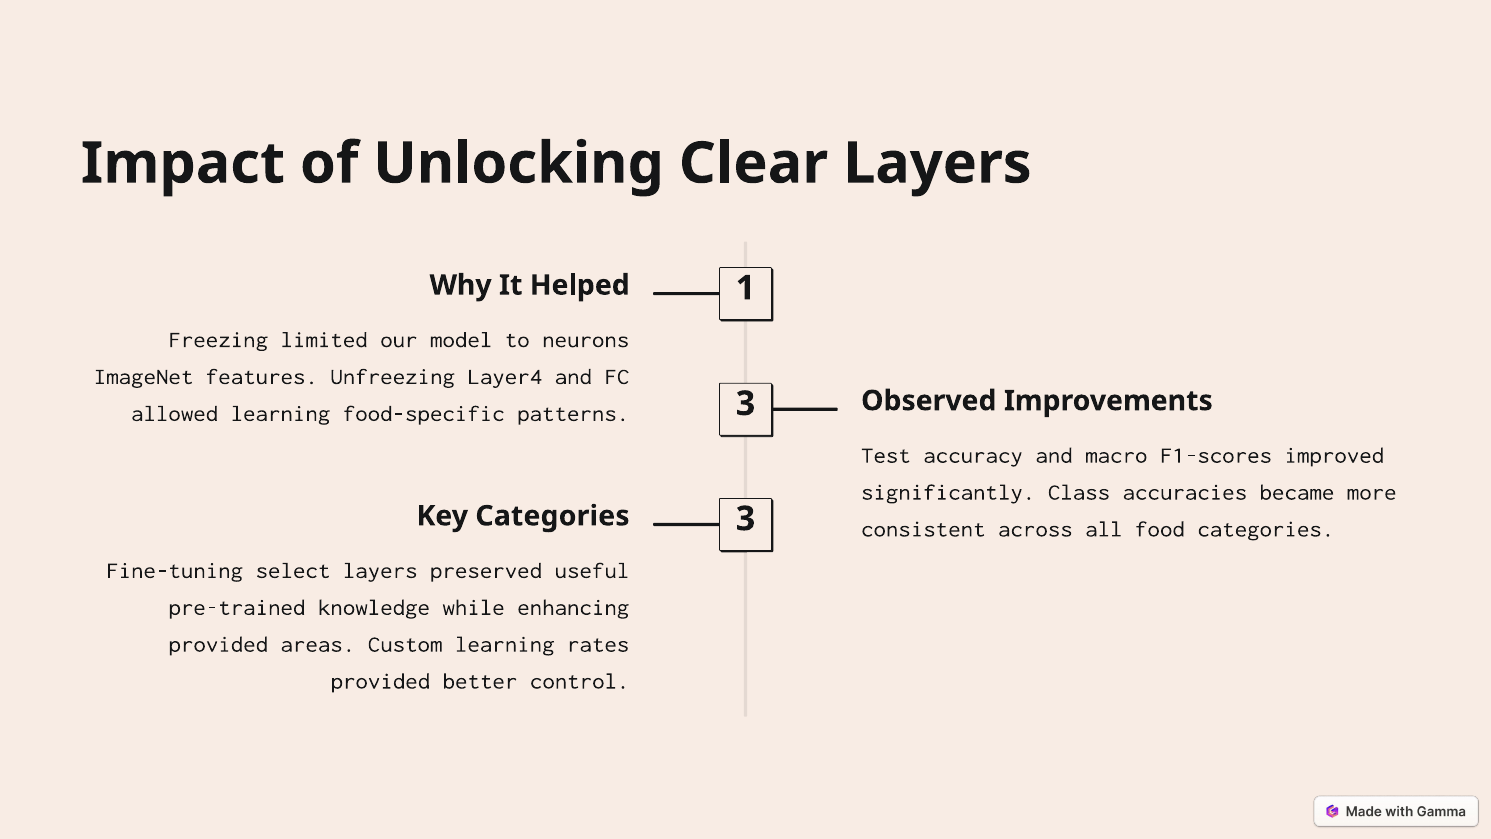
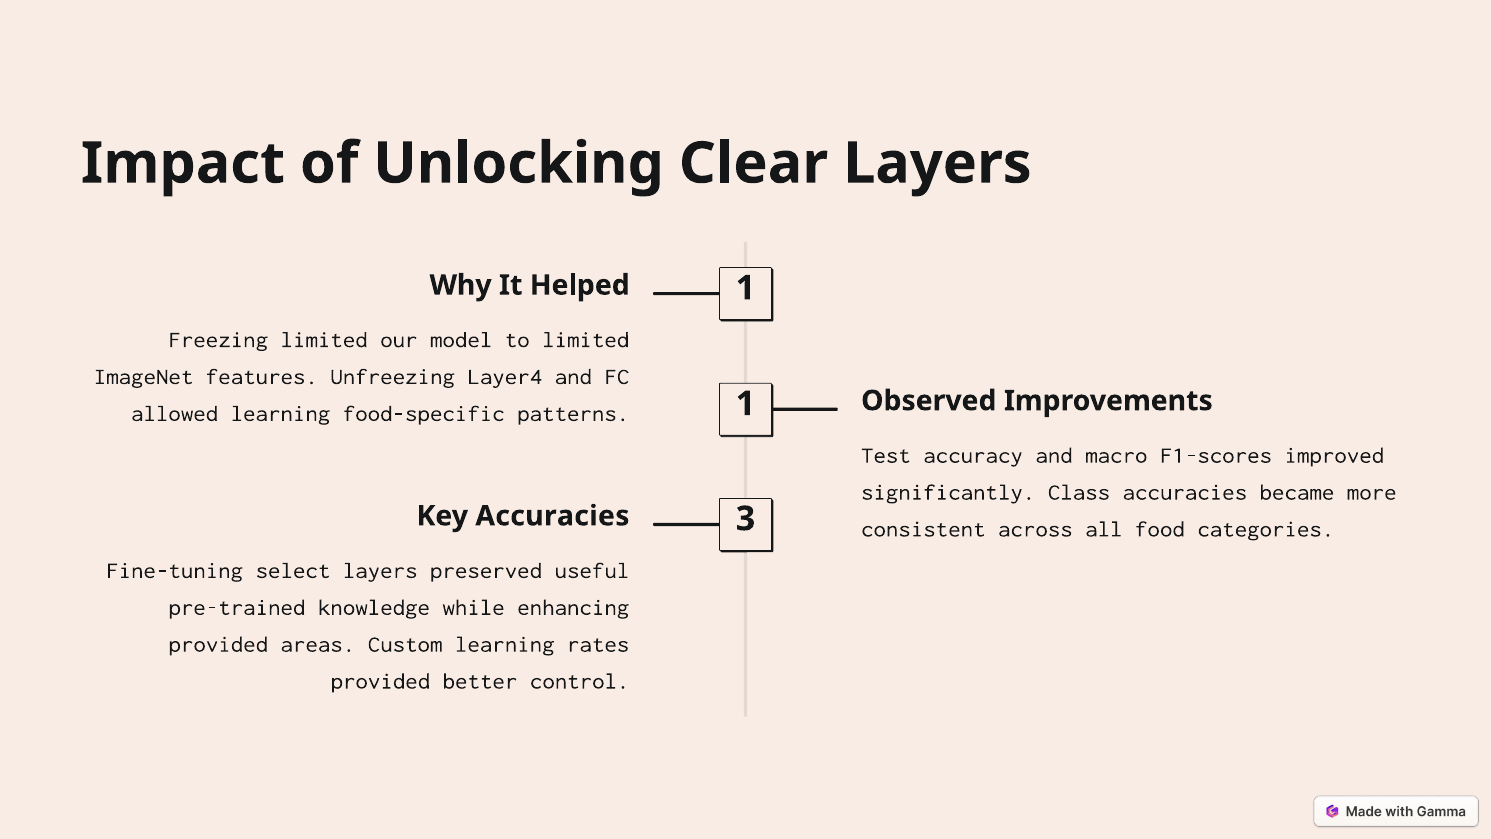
to neurons: neurons -> limited
patterns 3: 3 -> 1
Key Categories: Categories -> Accuracies
